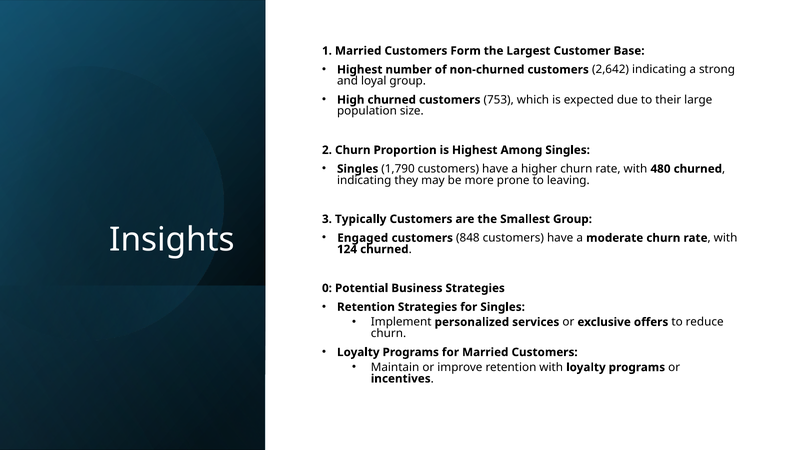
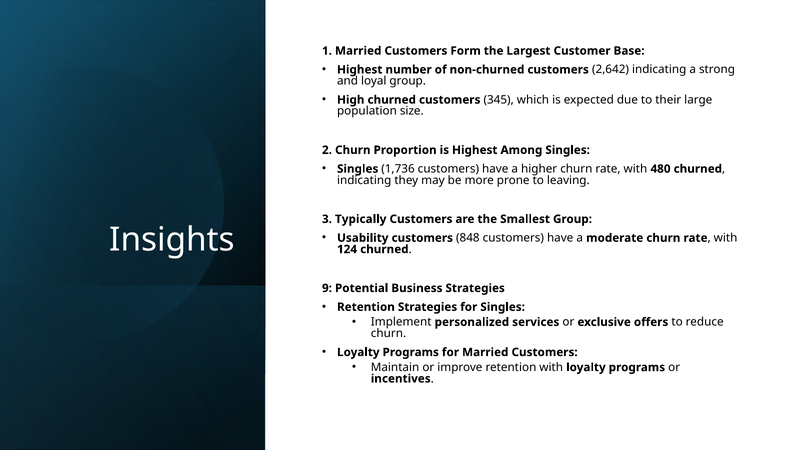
753: 753 -> 345
1,790: 1,790 -> 1,736
Engaged: Engaged -> Usability
0: 0 -> 9
